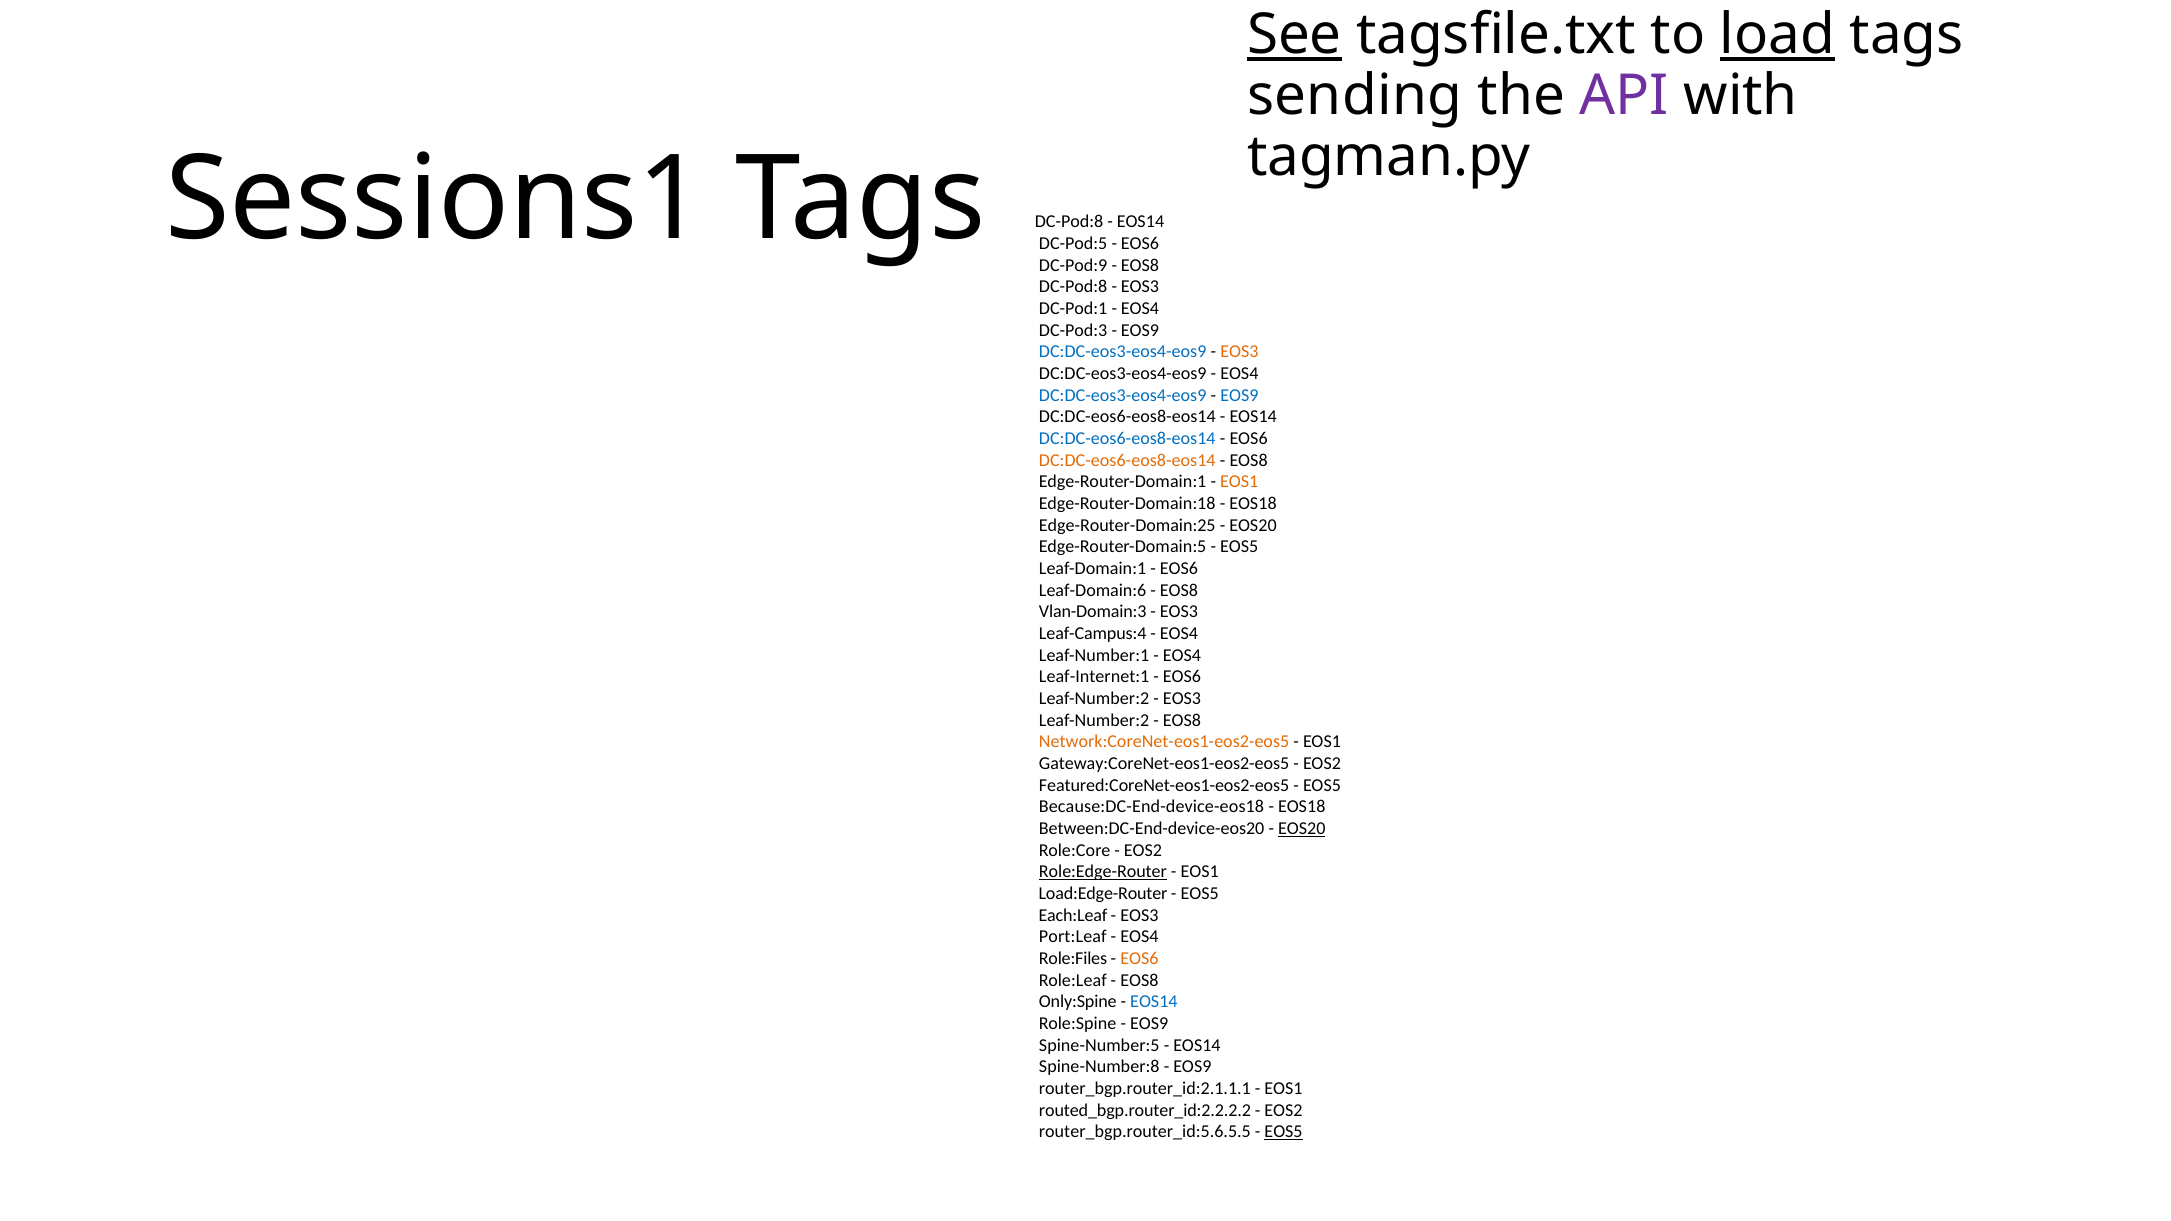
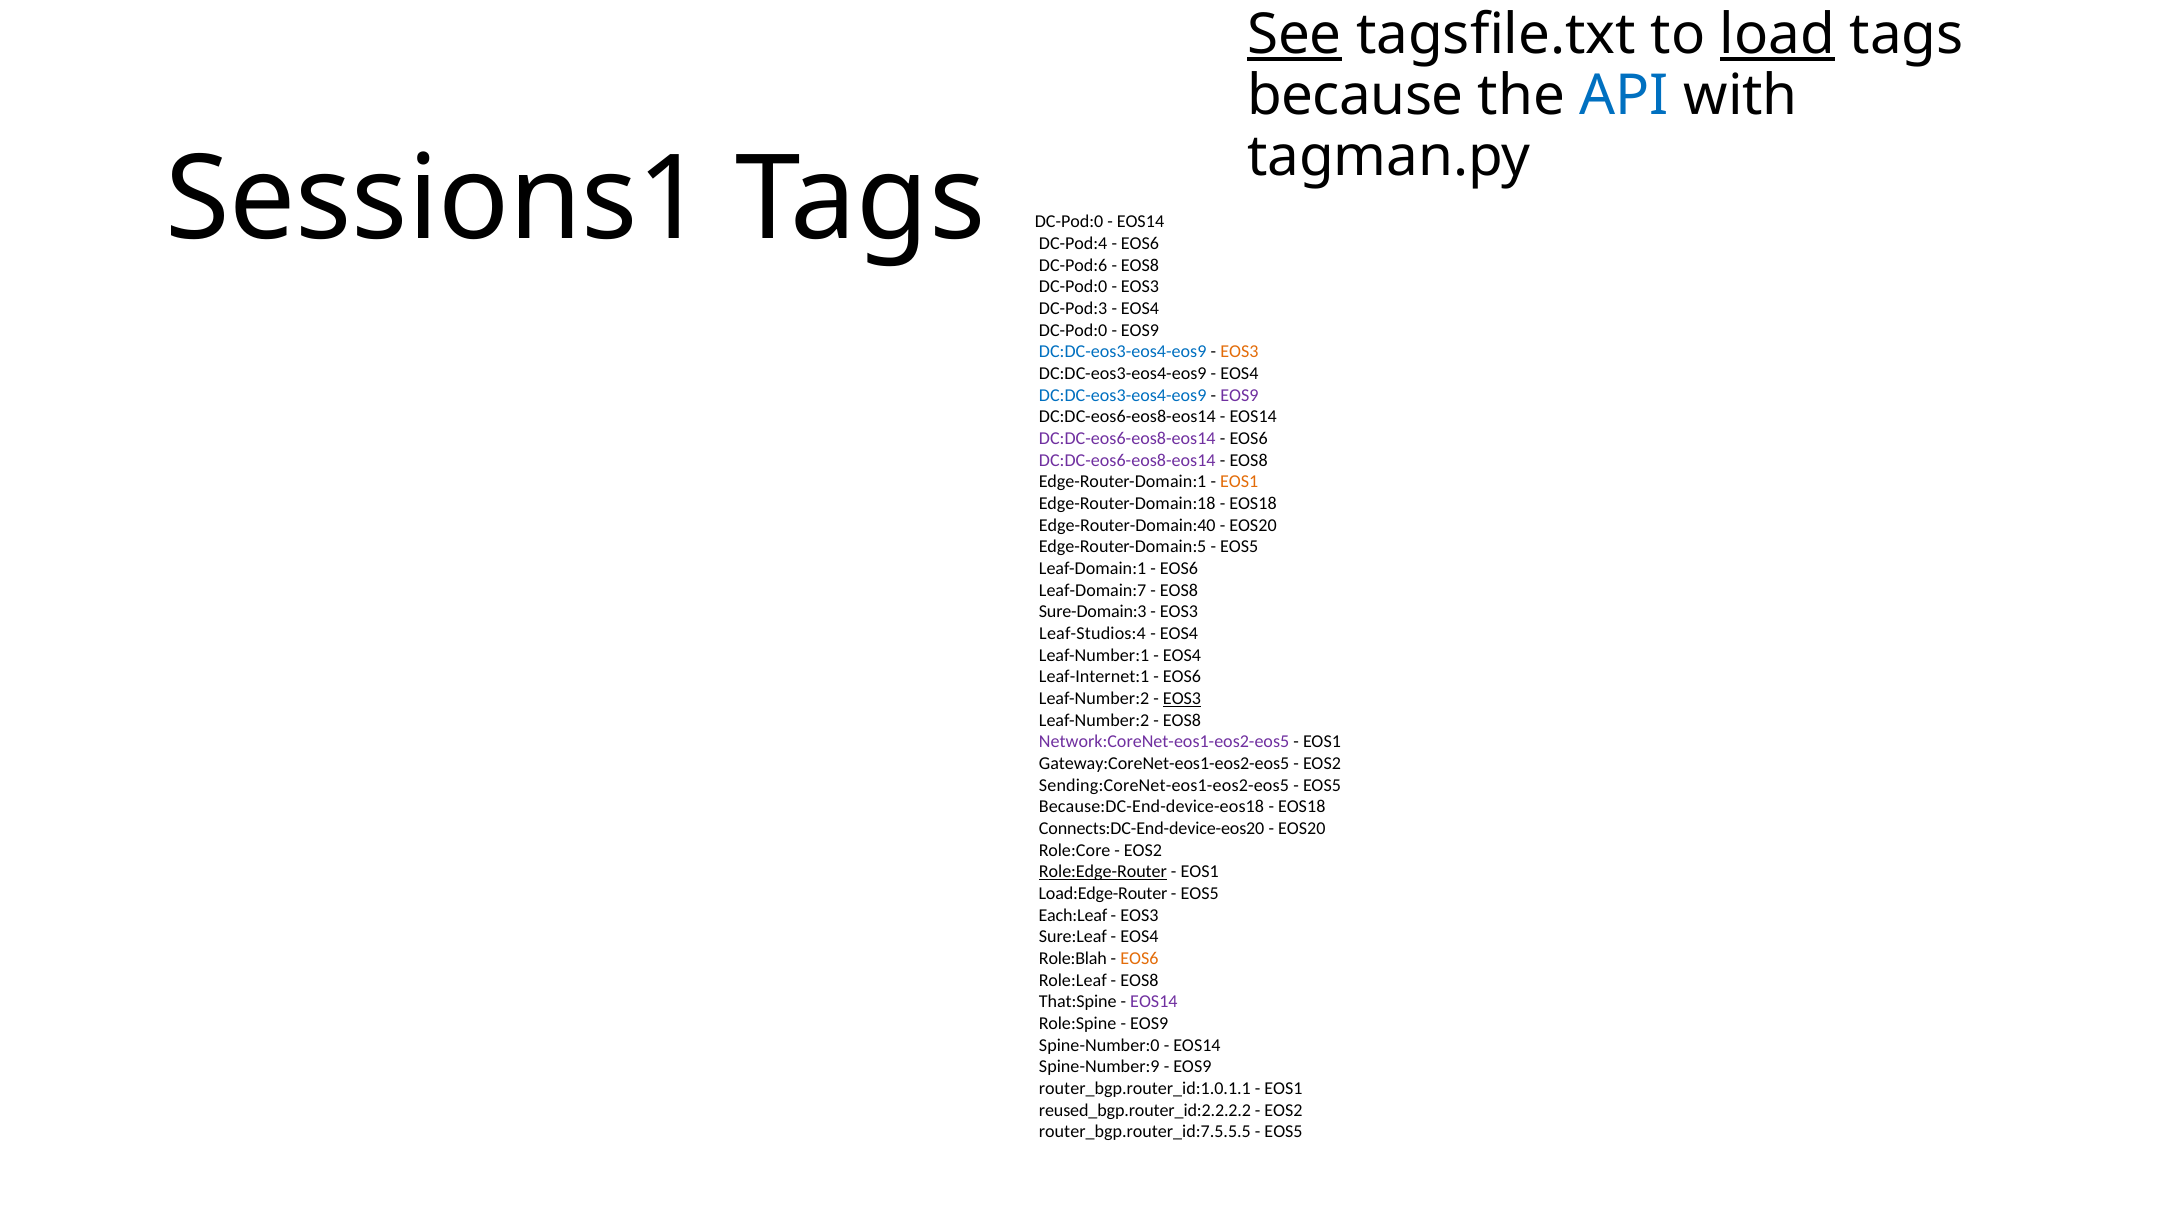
sending: sending -> because
API colour: purple -> blue
DC-Pod:8 at (1069, 222): DC-Pod:8 -> DC-Pod:0
DC-Pod:5: DC-Pod:5 -> DC-Pod:4
DC-Pod:9: DC-Pod:9 -> DC-Pod:6
DC-Pod:8 at (1073, 287): DC-Pod:8 -> DC-Pod:0
DC-Pod:1: DC-Pod:1 -> DC-Pod:3
DC-Pod:3 at (1073, 330): DC-Pod:3 -> DC-Pod:0
EOS9 at (1239, 395) colour: blue -> purple
DC:DC-eos6-eos8-eos14 at (1127, 439) colour: blue -> purple
DC:DC-eos6-eos8-eos14 at (1127, 460) colour: orange -> purple
Edge-Router-Domain:25: Edge-Router-Domain:25 -> Edge-Router-Domain:40
Leaf-Domain:6: Leaf-Domain:6 -> Leaf-Domain:7
Vlan-Domain:3: Vlan-Domain:3 -> Sure-Domain:3
Leaf-Campus:4: Leaf-Campus:4 -> Leaf-Studios:4
EOS3 at (1182, 699) underline: none -> present
Network:CoreNet-eos1-eos2-eos5 colour: orange -> purple
Featured:CoreNet-eos1-eos2-eos5: Featured:CoreNet-eos1-eos2-eos5 -> Sending:CoreNet-eos1-eos2-eos5
Between:DC-End-device-eos20: Between:DC-End-device-eos20 -> Connects:DC-End-device-eos20
EOS20 at (1302, 829) underline: present -> none
Port:Leaf: Port:Leaf -> Sure:Leaf
Role:Files: Role:Files -> Role:Blah
Only:Spine: Only:Spine -> That:Spine
EOS14 at (1154, 1002) colour: blue -> purple
Spine-Number:5: Spine-Number:5 -> Spine-Number:0
Spine-Number:8: Spine-Number:8 -> Spine-Number:9
router_bgp.router_id:2.1.1.1: router_bgp.router_id:2.1.1.1 -> router_bgp.router_id:1.0.1.1
routed_bgp.router_id:2.2.2.2: routed_bgp.router_id:2.2.2.2 -> reused_bgp.router_id:2.2.2.2
router_bgp.router_id:5.6.5.5: router_bgp.router_id:5.6.5.5 -> router_bgp.router_id:7.5.5.5
EOS5 at (1284, 1132) underline: present -> none
